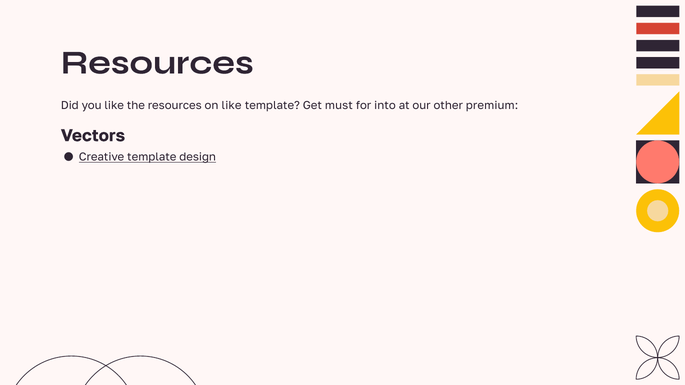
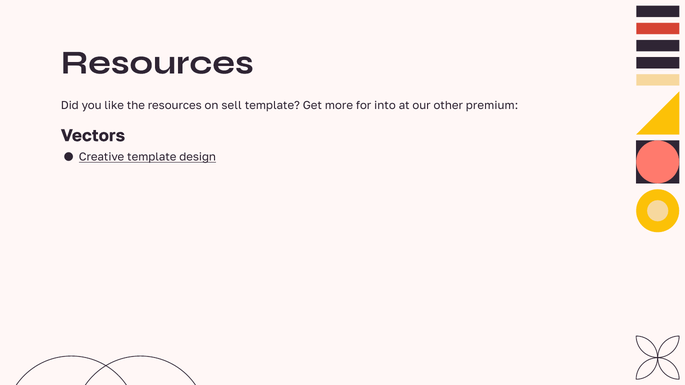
on like: like -> sell
must: must -> more
